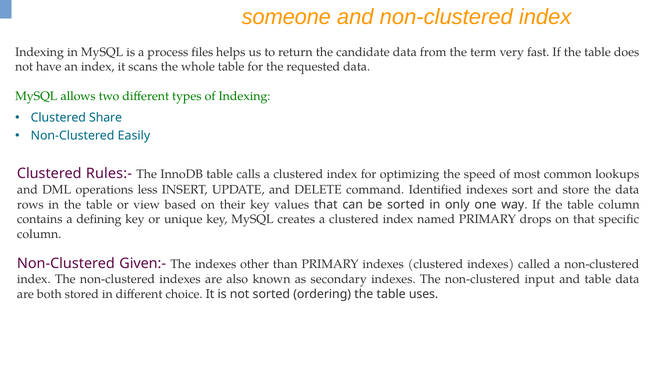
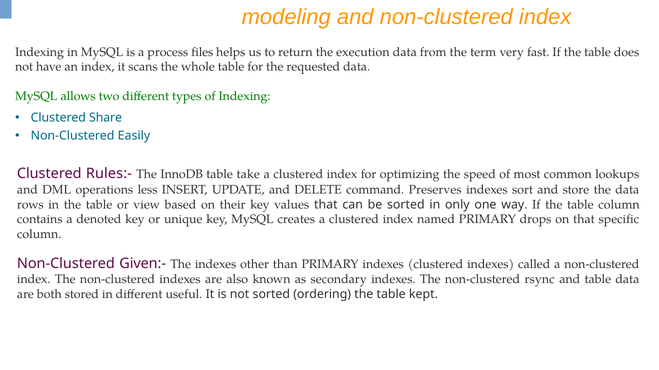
someone: someone -> modeling
candidate: candidate -> execution
calls: calls -> take
Identified: Identified -> Preserves
defining: defining -> denoted
input: input -> rsync
choice: choice -> useful
uses: uses -> kept
